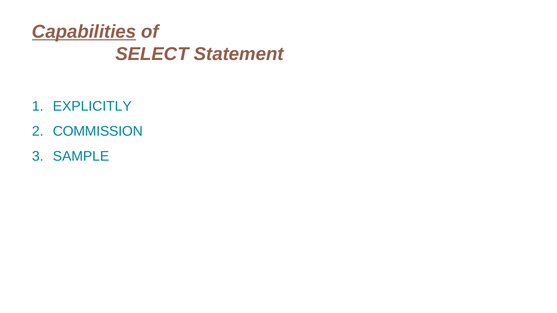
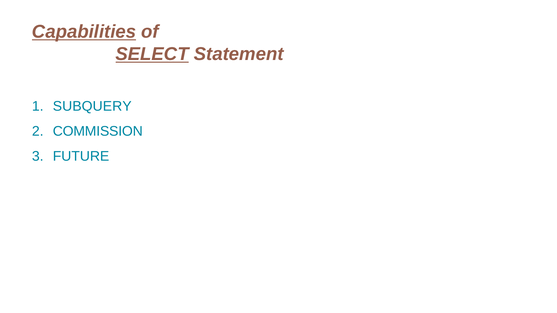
SELECT underline: none -> present
EXPLICITLY: EXPLICITLY -> SUBQUERY
SAMPLE: SAMPLE -> FUTURE
